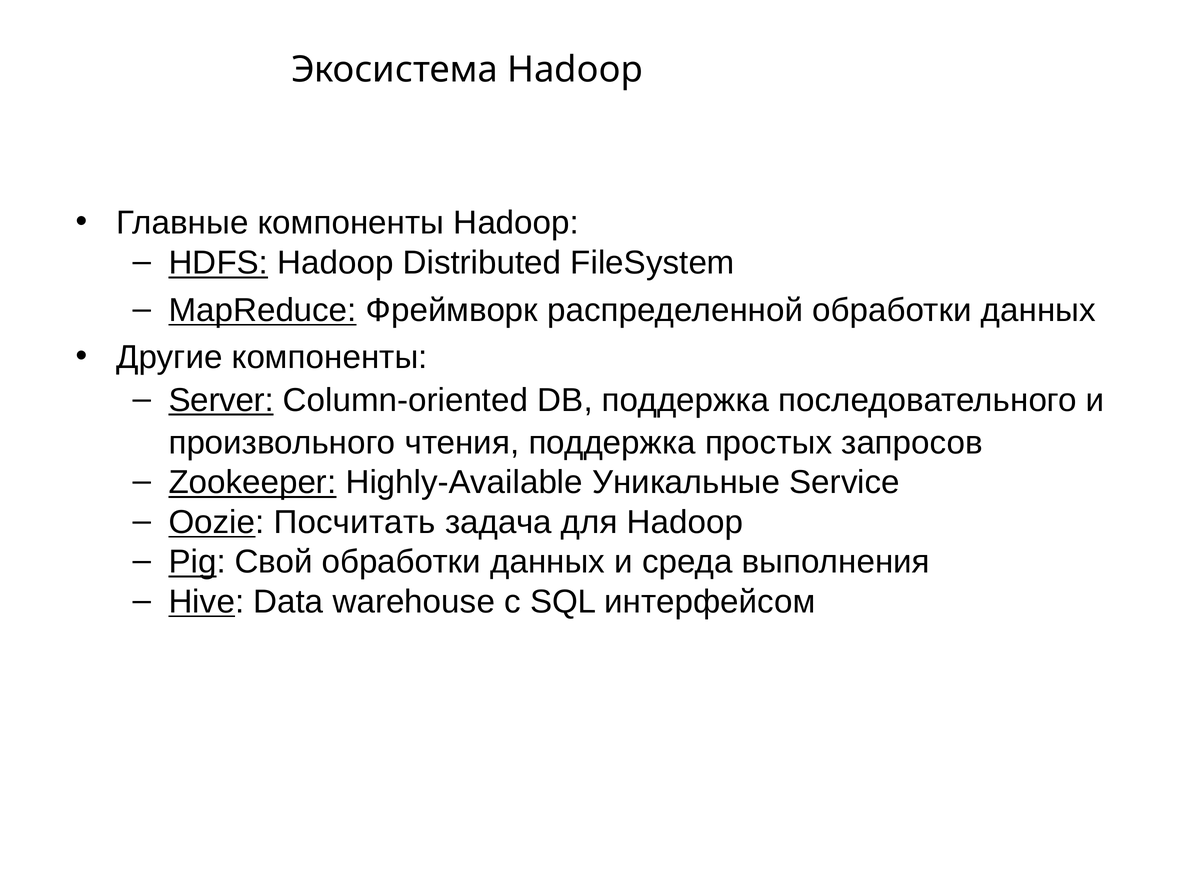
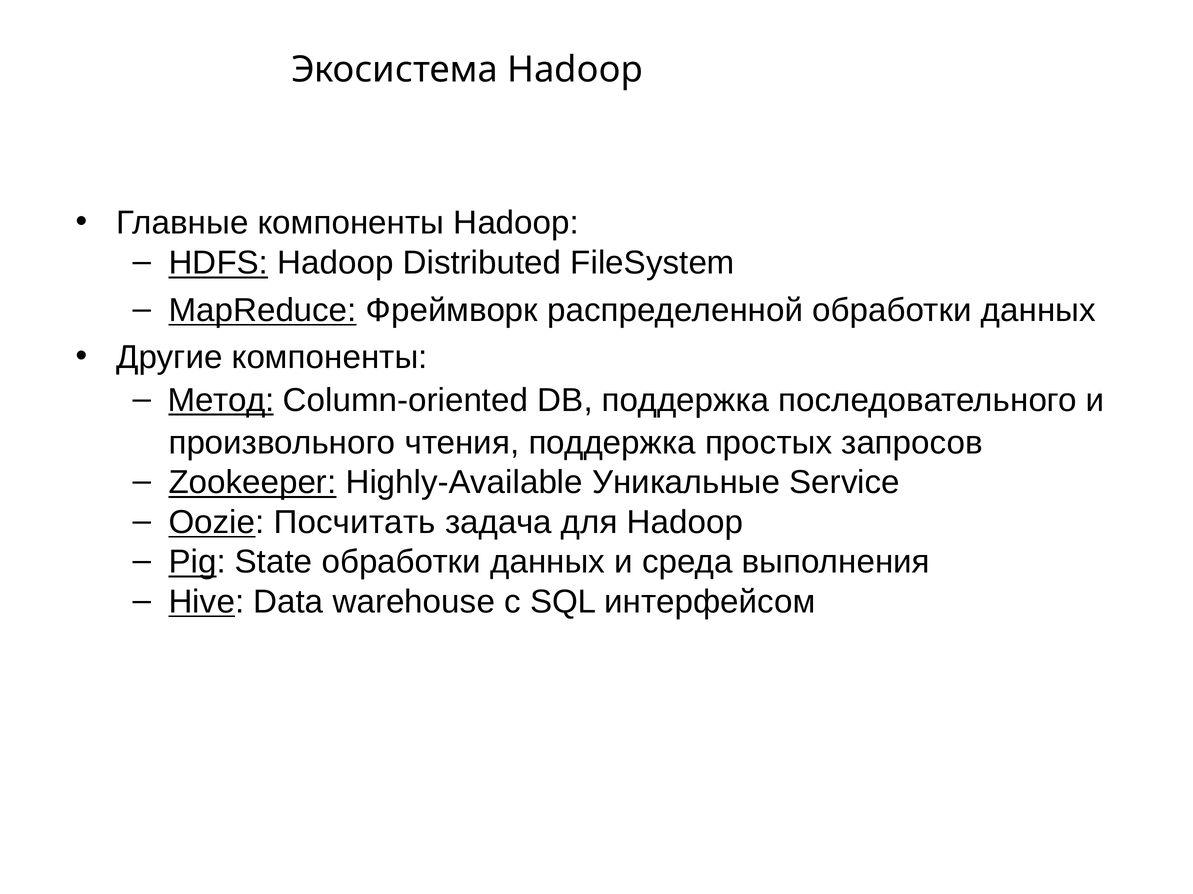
Server: Server -> Метод
Свой: Свой -> State
